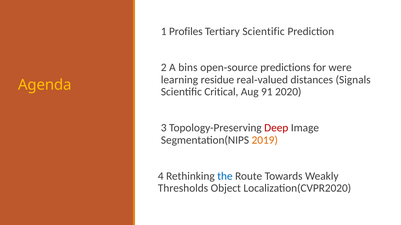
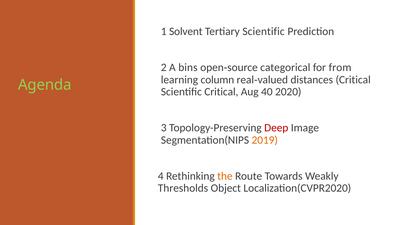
Profiles: Profiles -> Solvent
predictions: predictions -> categorical
were: were -> from
residue: residue -> column
distances Signals: Signals -> Critical
Agenda colour: yellow -> light green
91: 91 -> 40
the colour: blue -> orange
